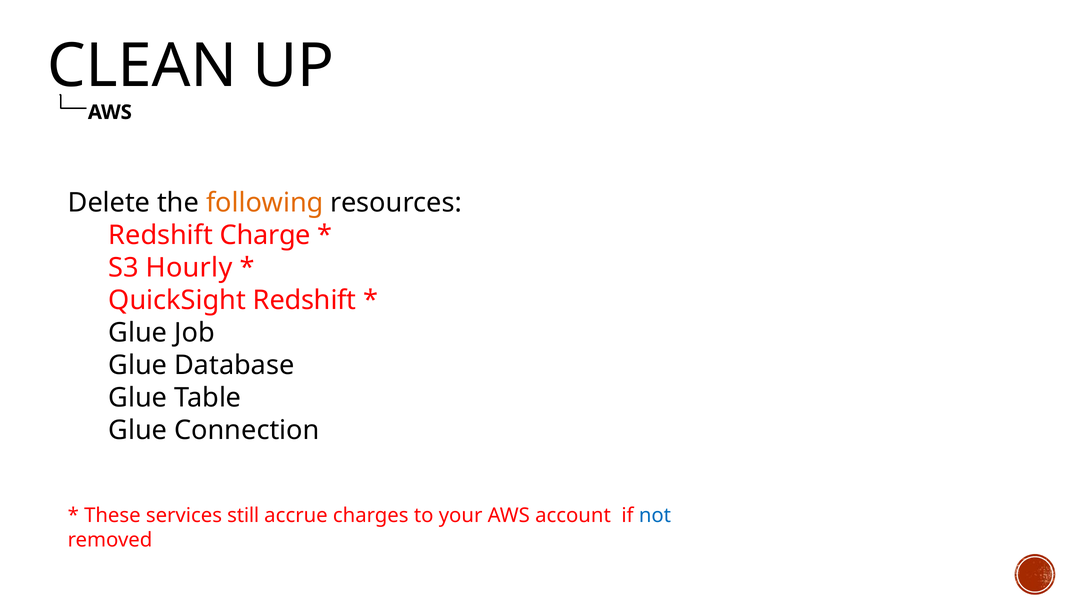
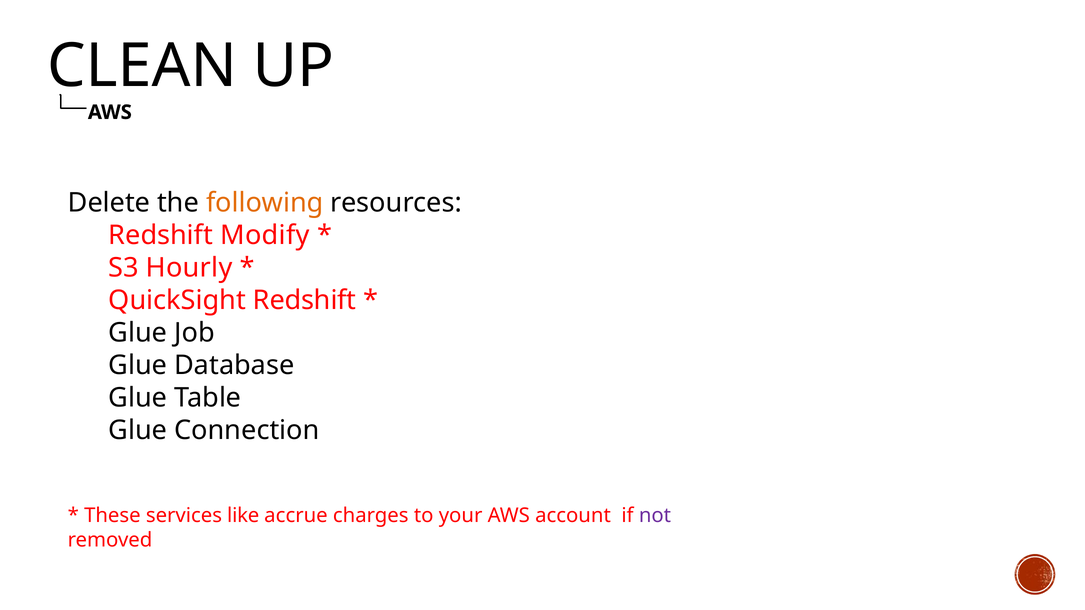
Charge: Charge -> Modify
still: still -> like
not colour: blue -> purple
